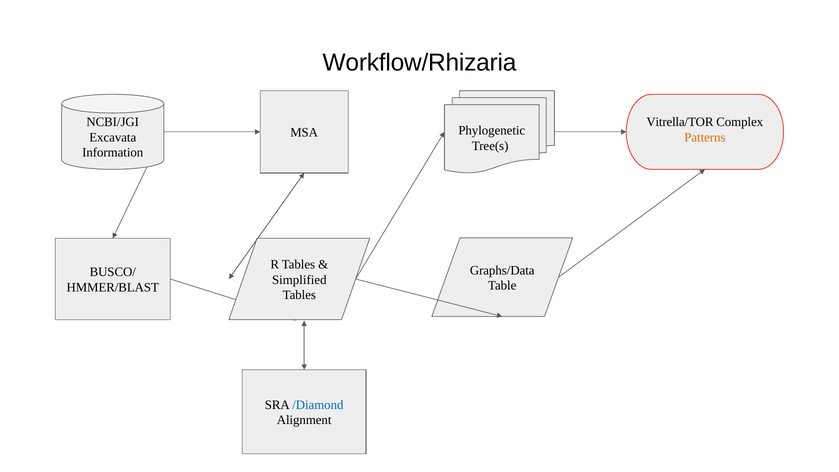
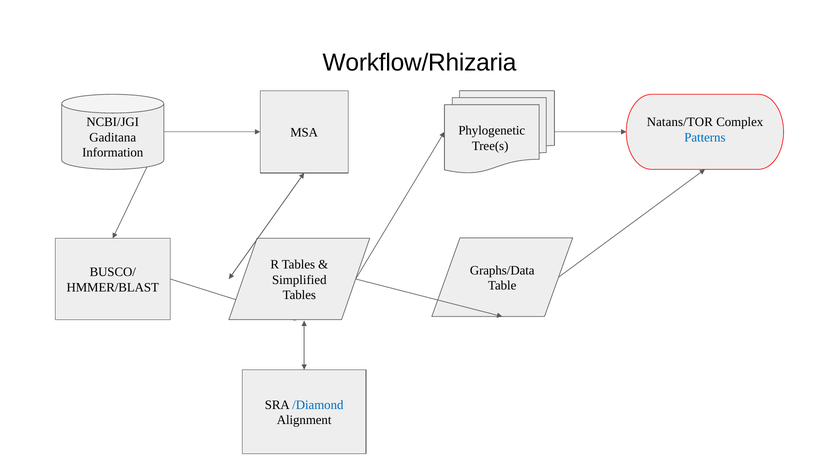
Vitrella/TOR: Vitrella/TOR -> Natans/TOR
Excavata: Excavata -> Gaditana
Patterns colour: orange -> blue
